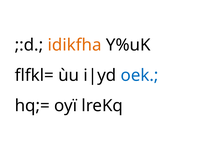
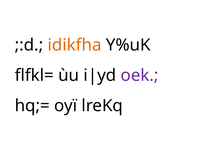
oek colour: blue -> purple
